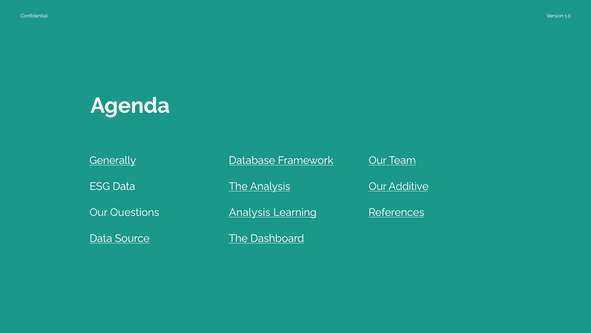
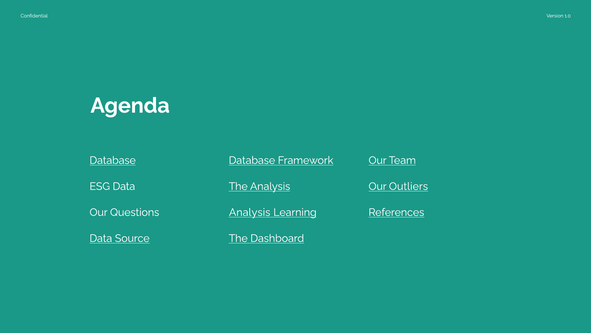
Generally at (113, 160): Generally -> Database
Additive: Additive -> Outliers
